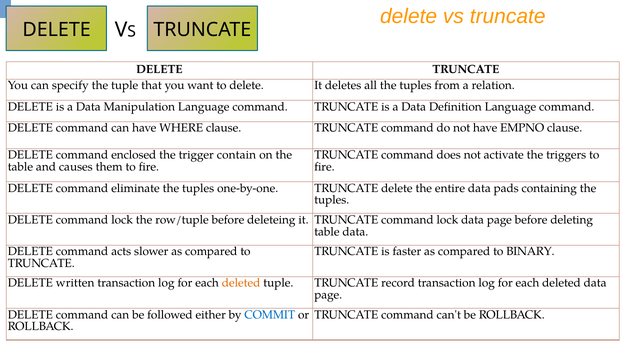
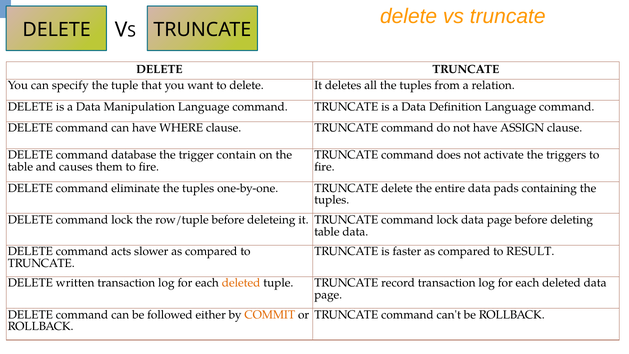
EMPNO: EMPNO -> ASSIGN
enclosed: enclosed -> database
BINARY: BINARY -> RESULT
COMMIT colour: blue -> orange
